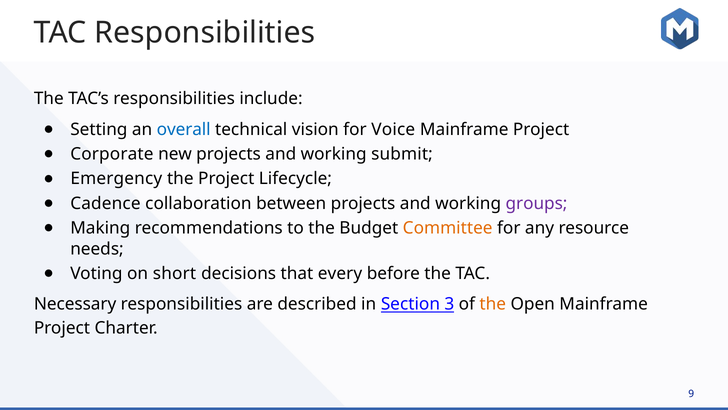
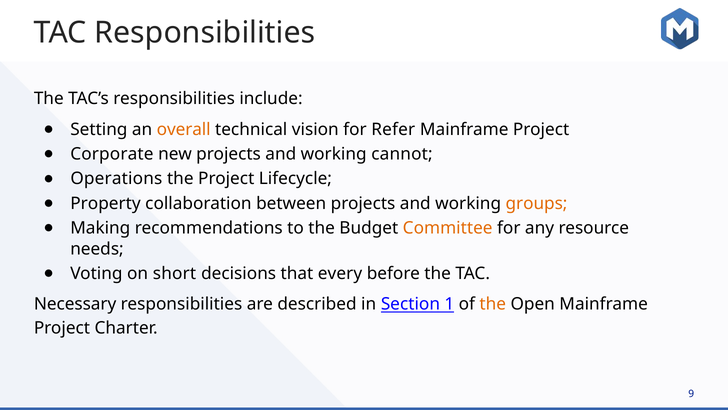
overall colour: blue -> orange
Voice: Voice -> Refer
submit: submit -> cannot
Emergency: Emergency -> Operations
Cadence: Cadence -> Property
groups colour: purple -> orange
3: 3 -> 1
